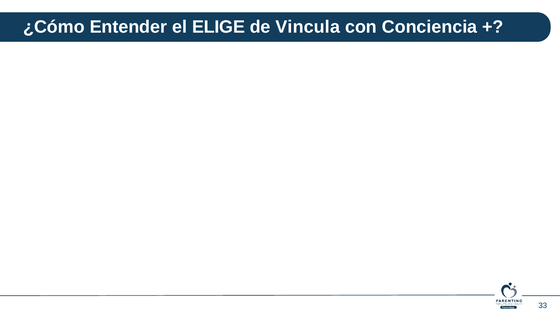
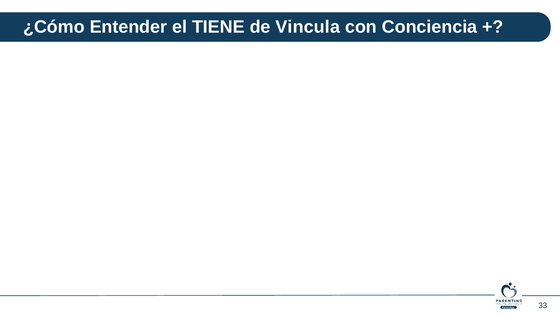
ELIGE: ELIGE -> TIENE
